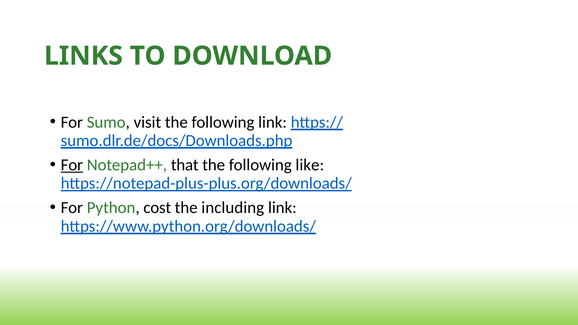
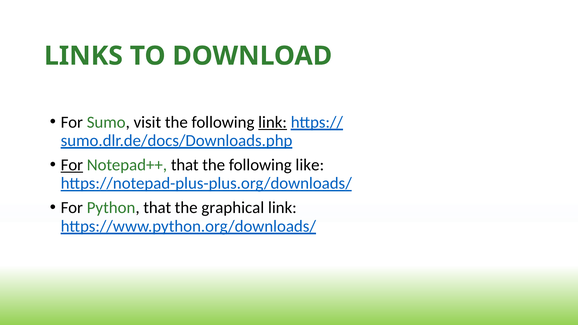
link at (273, 122) underline: none -> present
Python cost: cost -> that
including: including -> graphical
